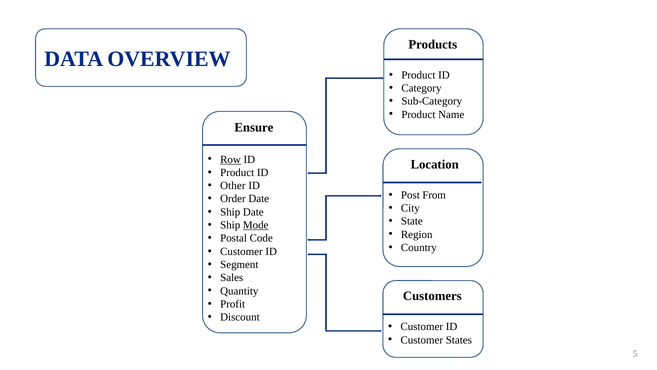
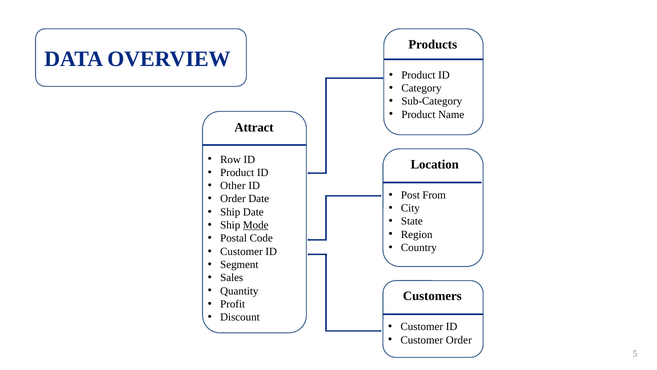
Ensure: Ensure -> Attract
Row underline: present -> none
Customer States: States -> Order
